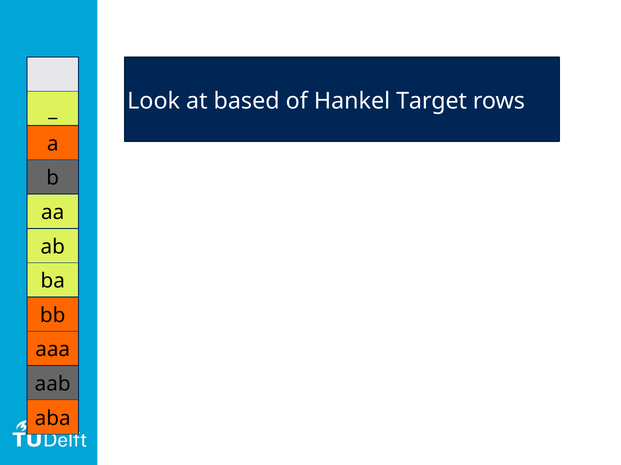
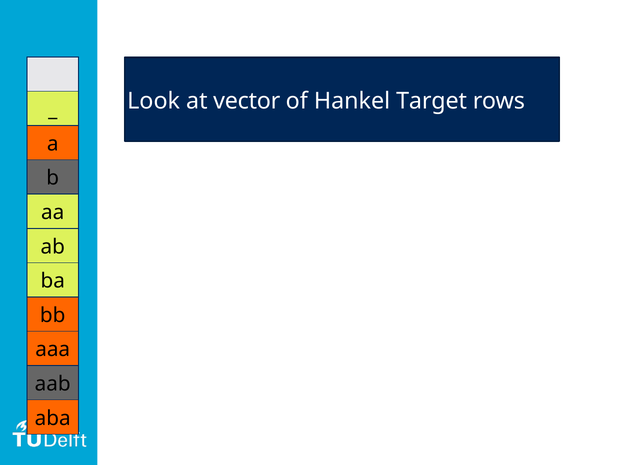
based: based -> vector
